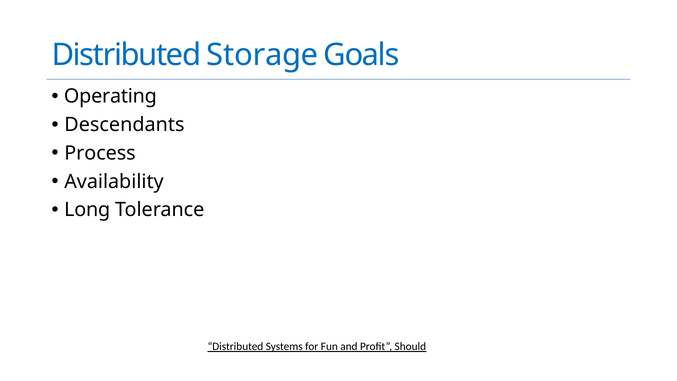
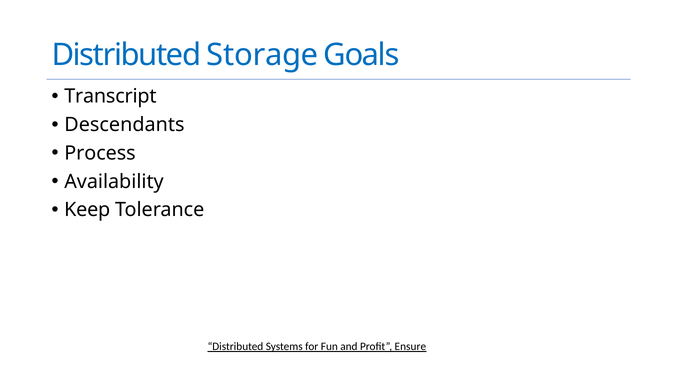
Operating: Operating -> Transcript
Long: Long -> Keep
Should: Should -> Ensure
